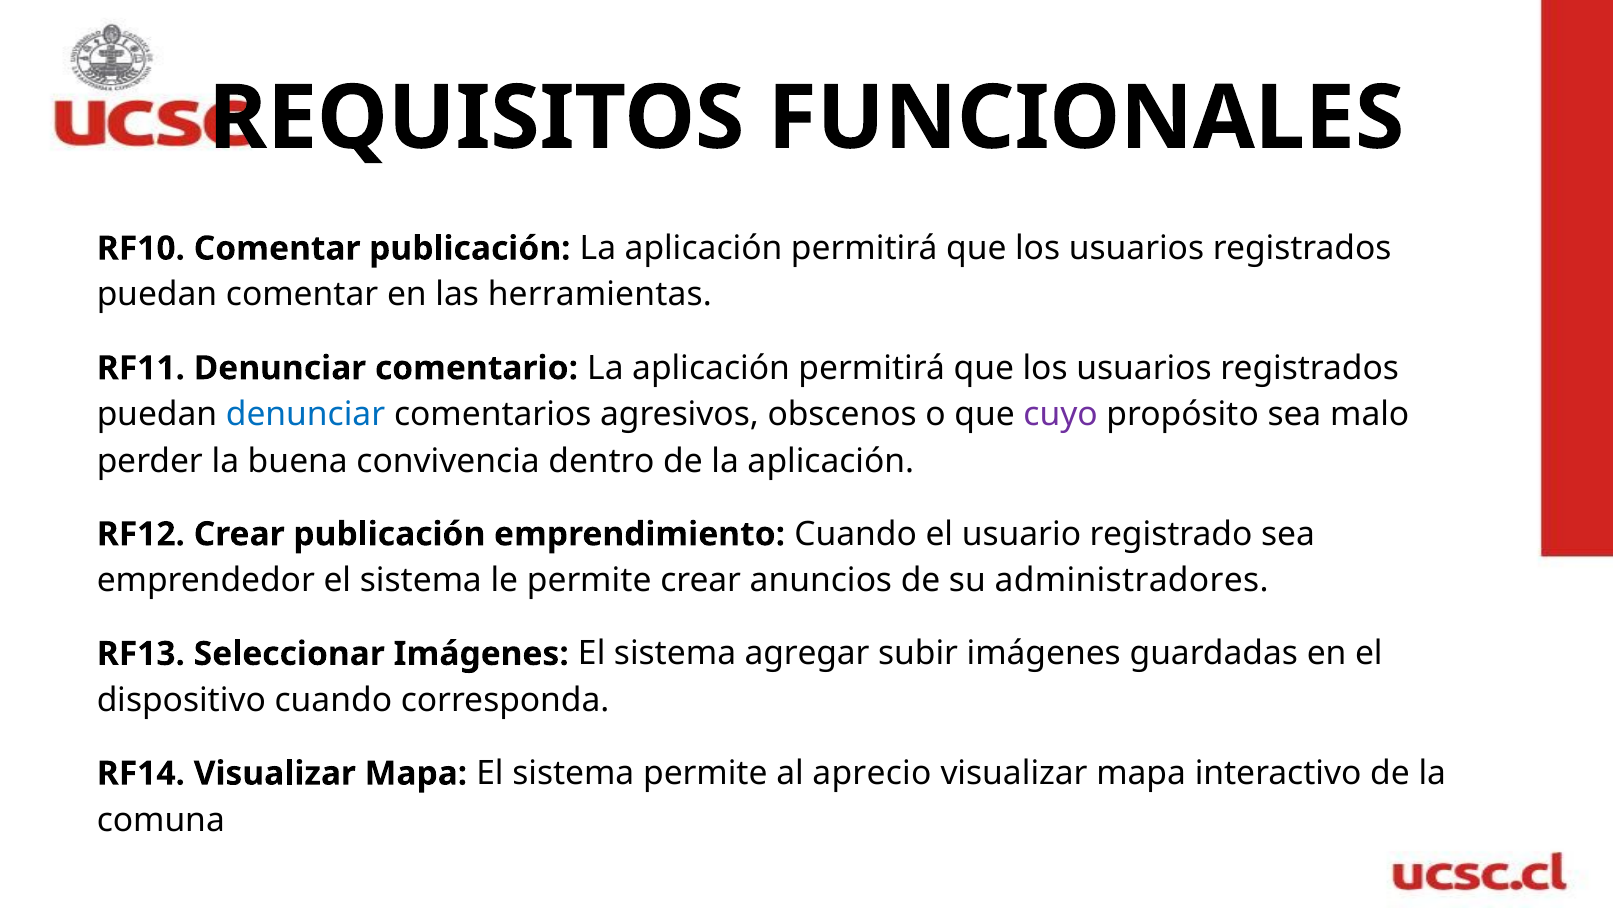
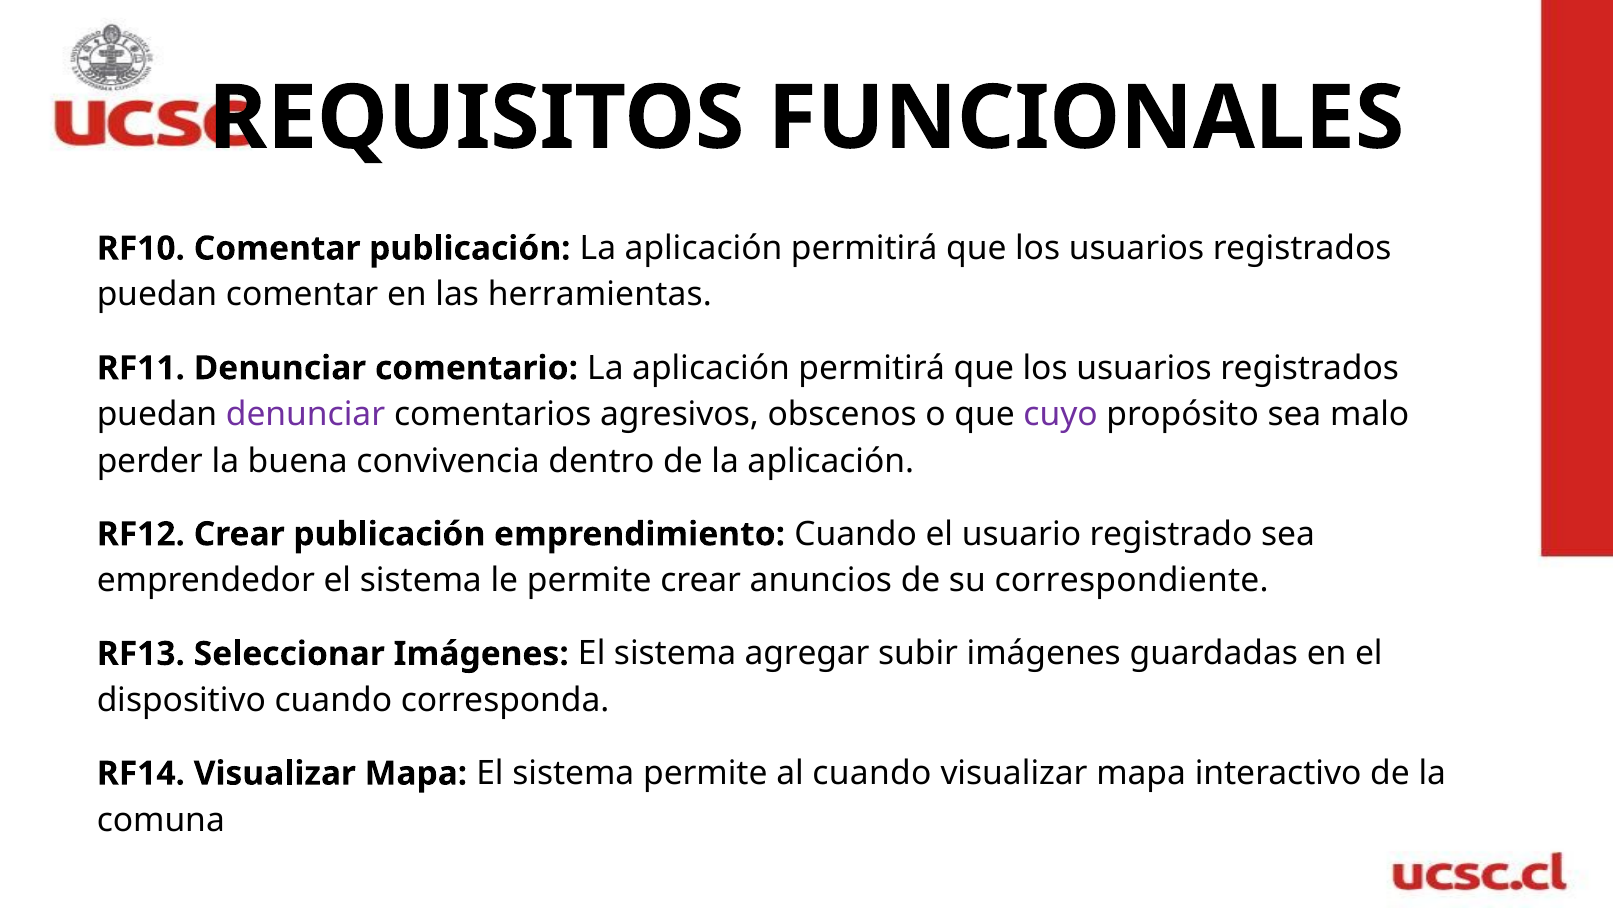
denunciar at (306, 414) colour: blue -> purple
administradores: administradores -> correspondiente
al aprecio: aprecio -> cuando
